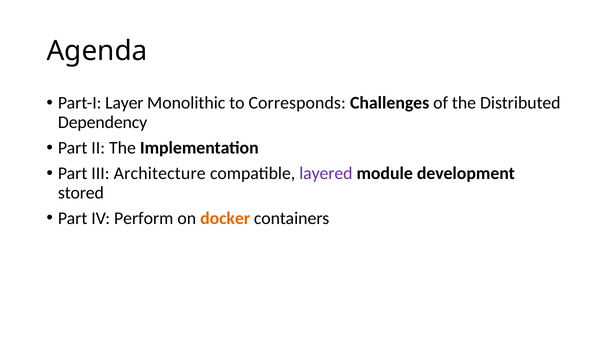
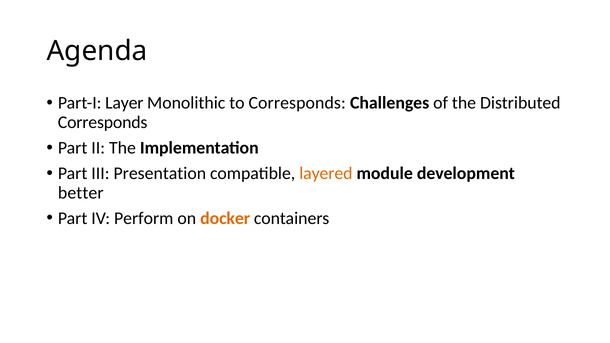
Dependency at (103, 122): Dependency -> Corresponds
Architecture: Architecture -> Presentation
layered colour: purple -> orange
stored: stored -> better
